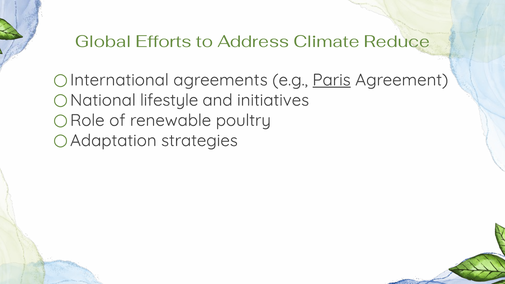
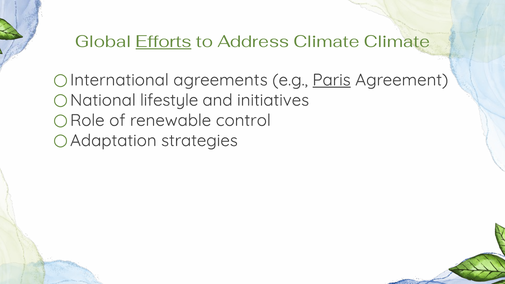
Efforts underline: none -> present
Climate Reduce: Reduce -> Climate
poultry: poultry -> control
